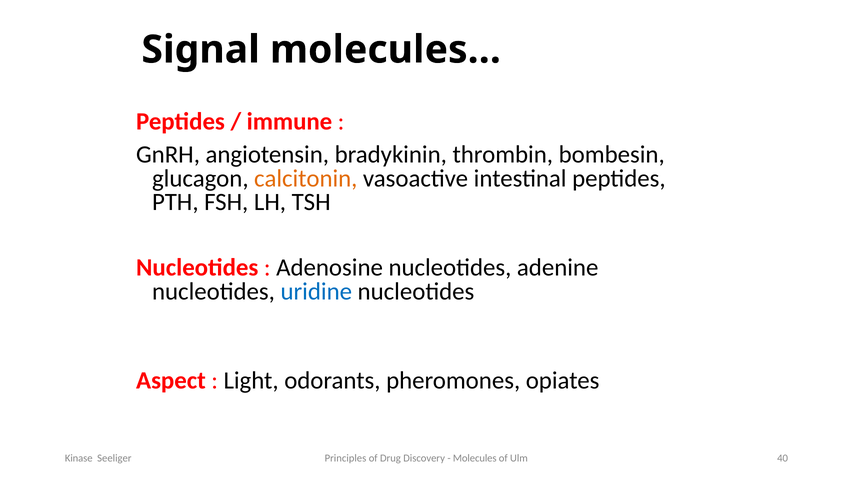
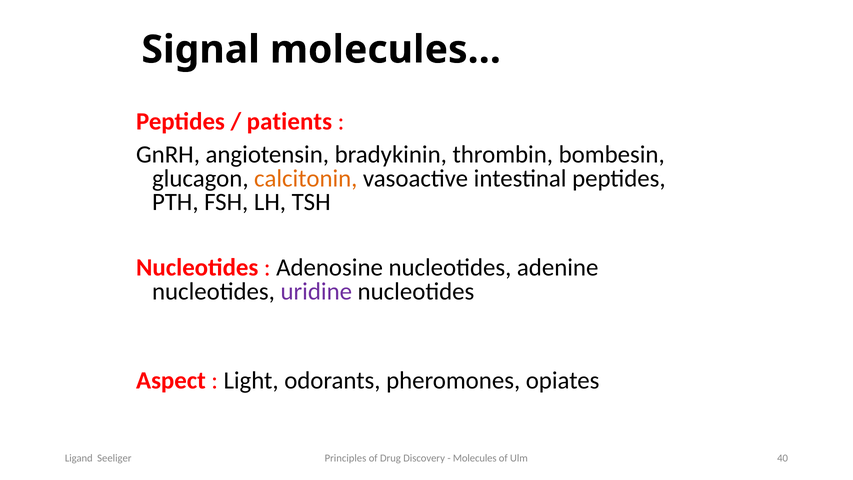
immune: immune -> patients
uridine colour: blue -> purple
Kinase: Kinase -> Ligand
